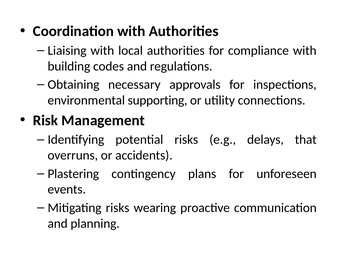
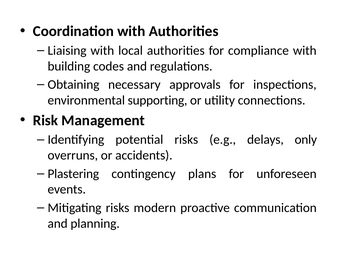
that: that -> only
wearing: wearing -> modern
